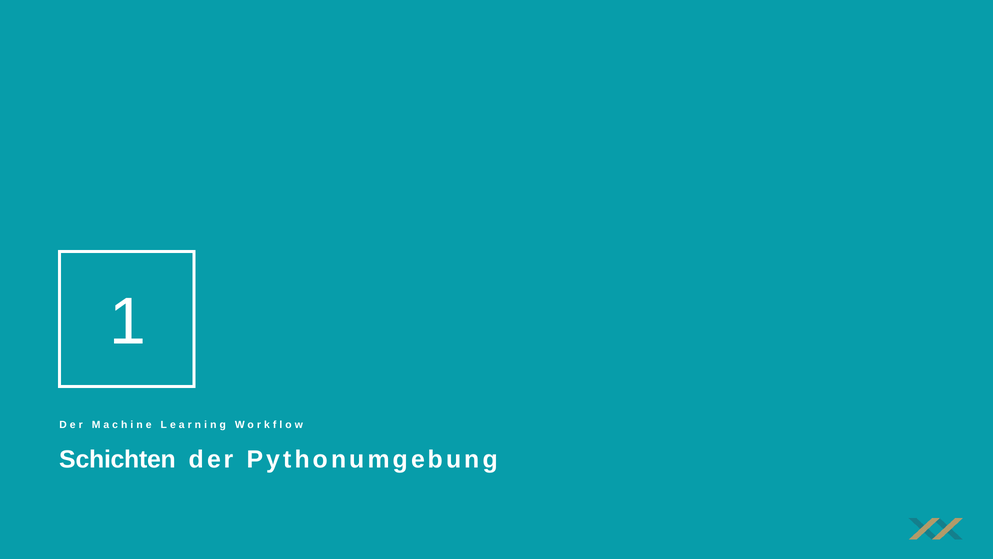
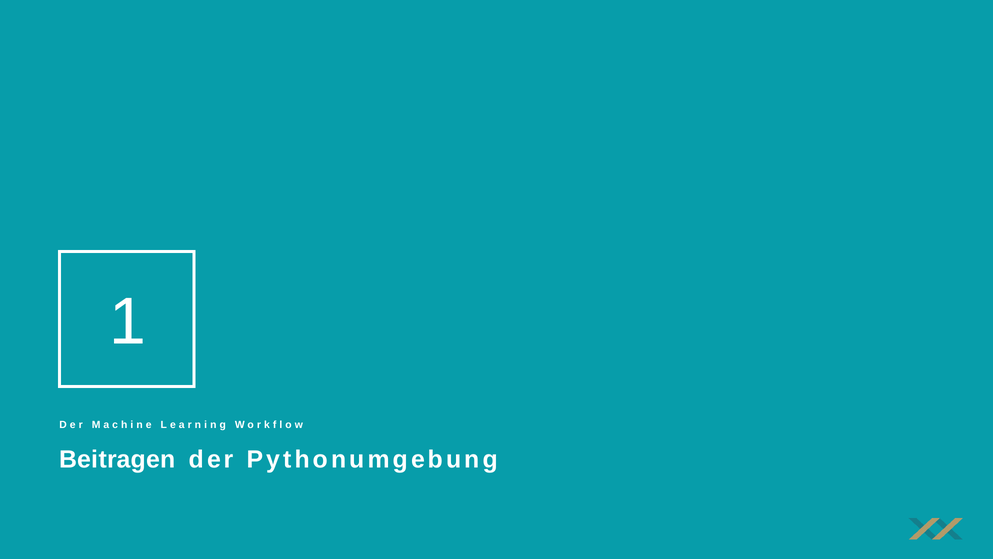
Schichten: Schichten -> Beitragen
